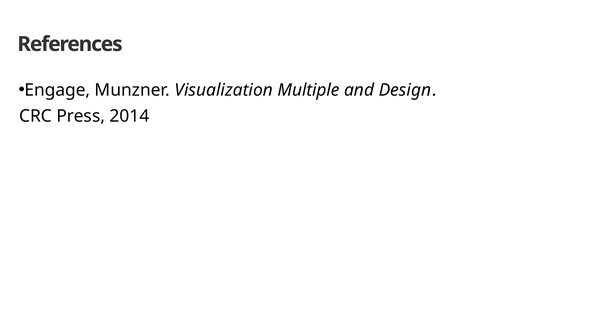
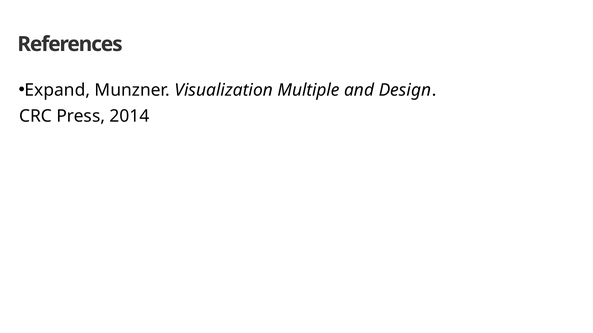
Engage: Engage -> Expand
